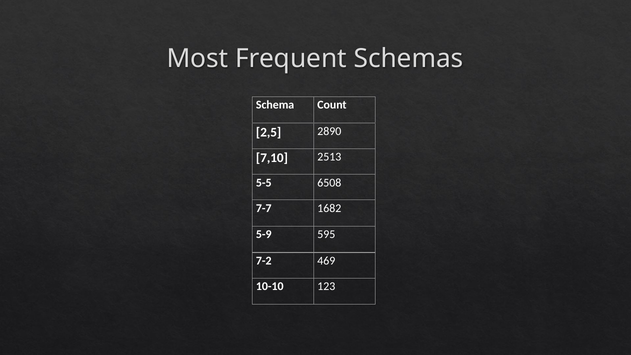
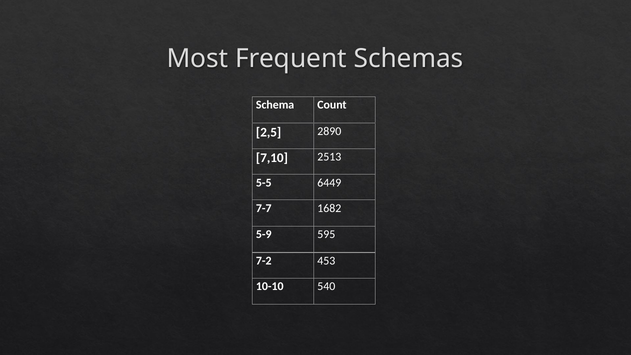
6508: 6508 -> 6449
469: 469 -> 453
123: 123 -> 540
